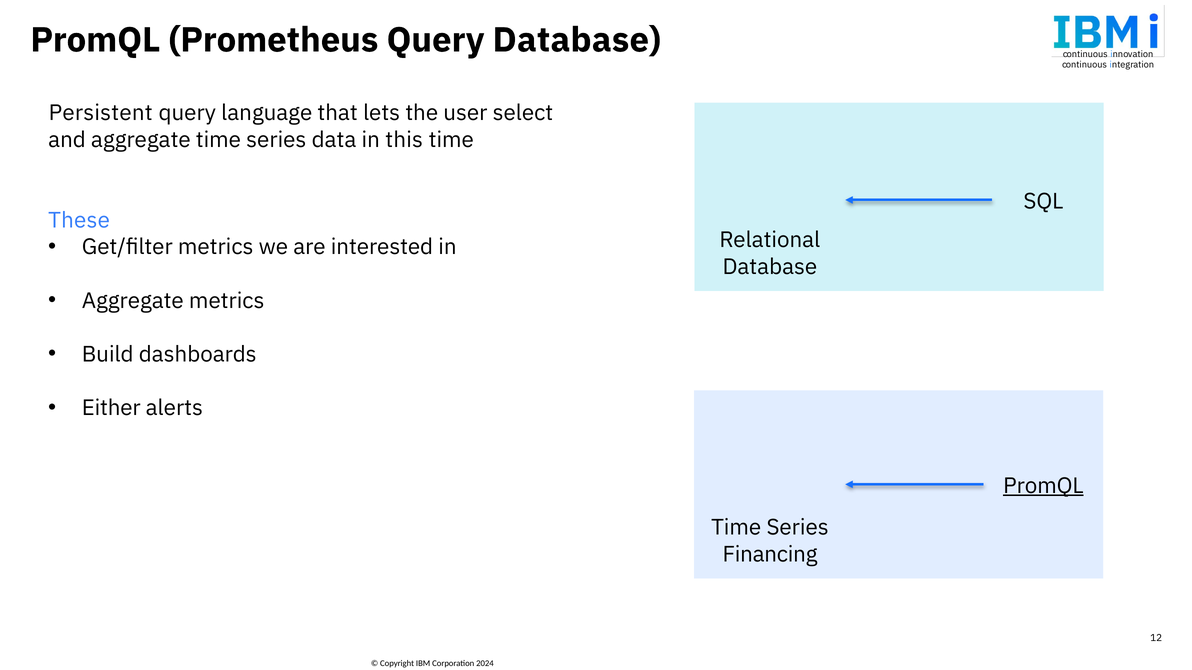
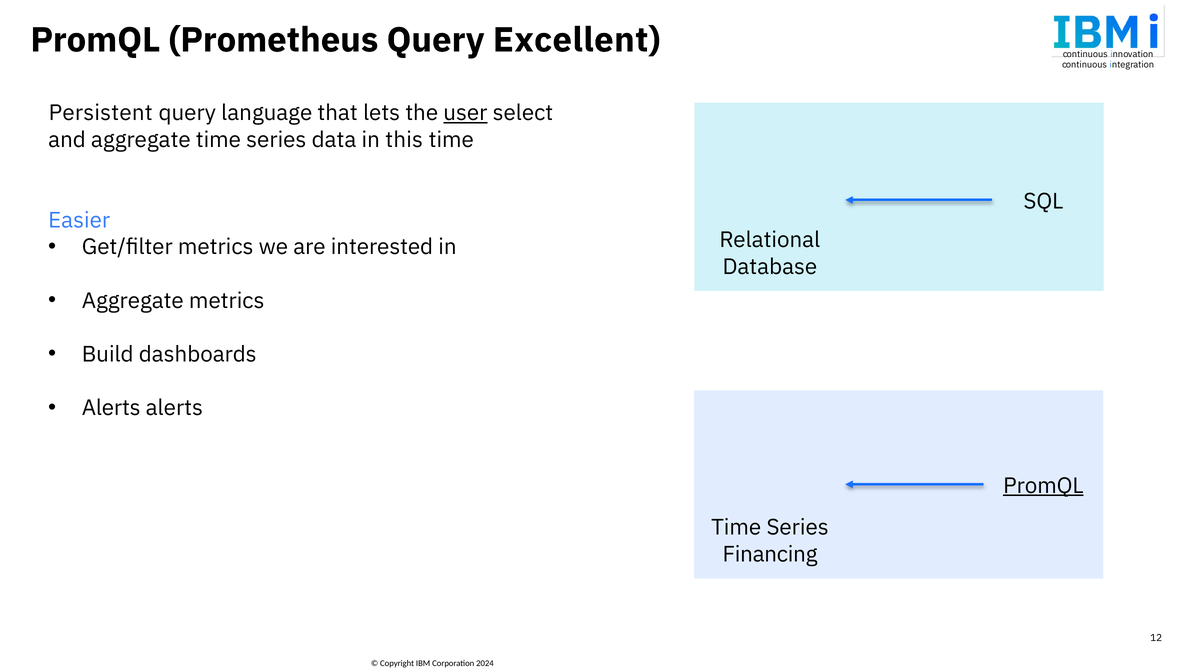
Query Database: Database -> Excellent
user underline: none -> present
These: These -> Easier
Either at (111, 408): Either -> Alerts
